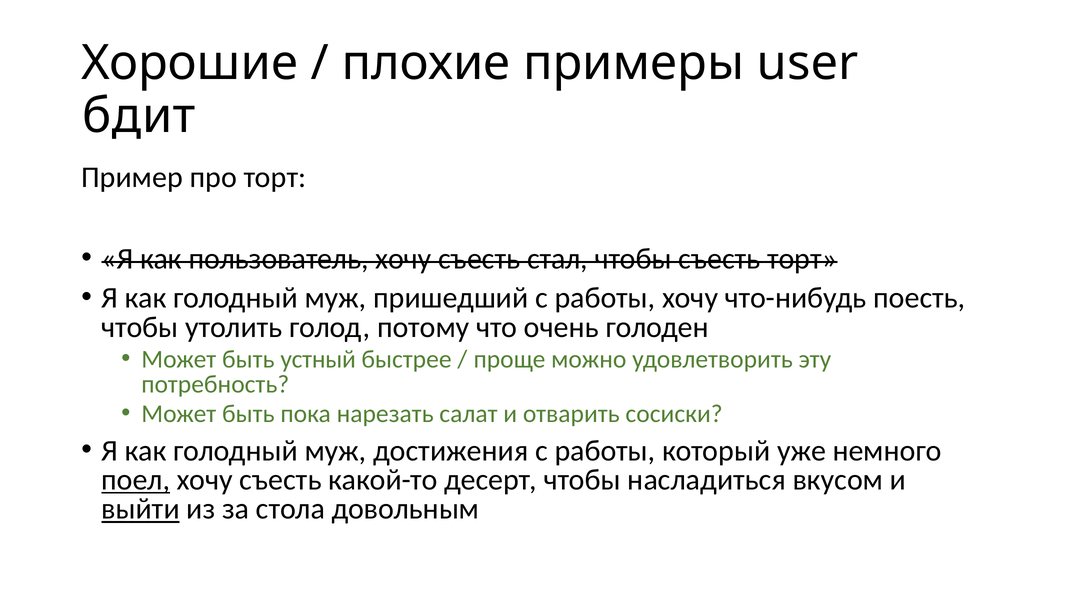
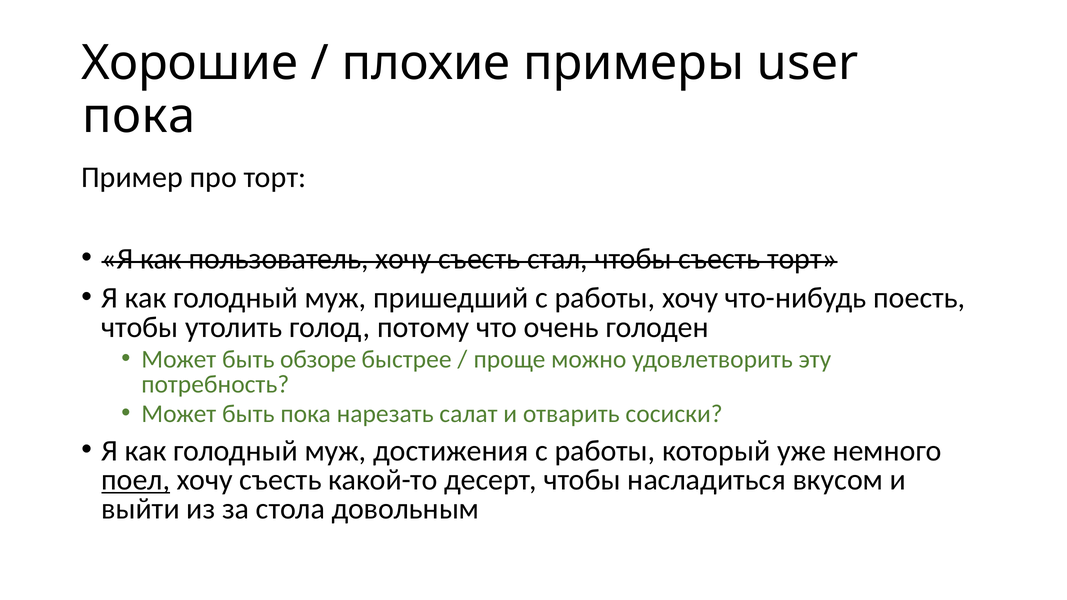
бдит at (139, 116): бдит -> пока
устный: устный -> обзоре
выйти underline: present -> none
